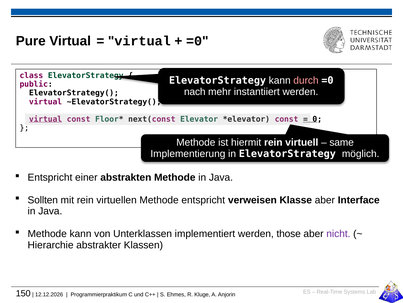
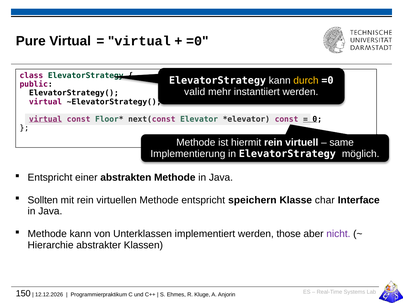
durch colour: pink -> yellow
nach: nach -> valid
verweisen: verweisen -> speichern
Klasse aber: aber -> char
